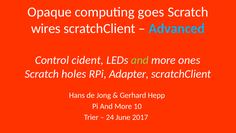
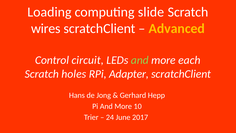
Opaque: Opaque -> Loading
goes: goes -> slide
Advanced colour: light blue -> yellow
cident: cident -> circuit
ones: ones -> each
